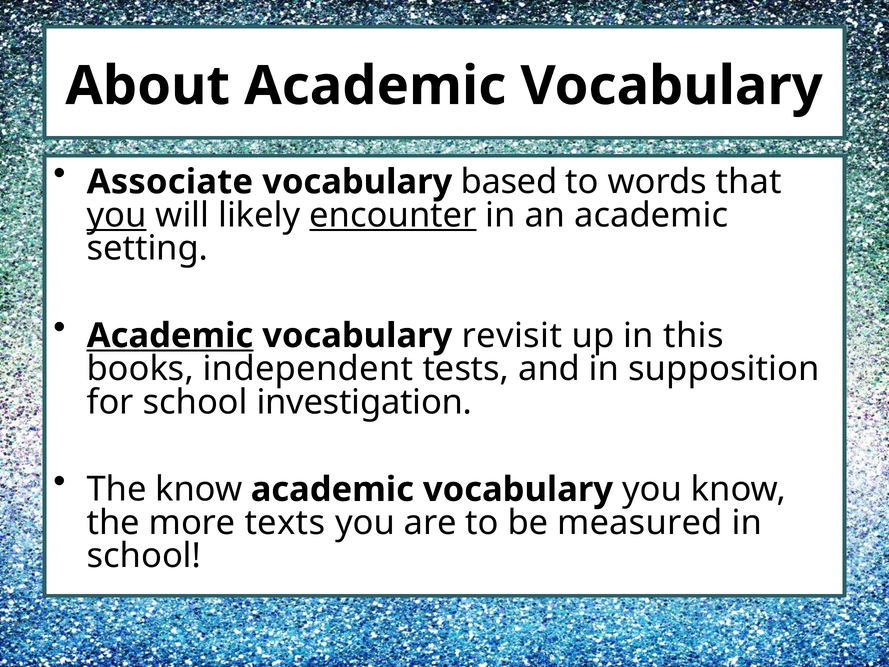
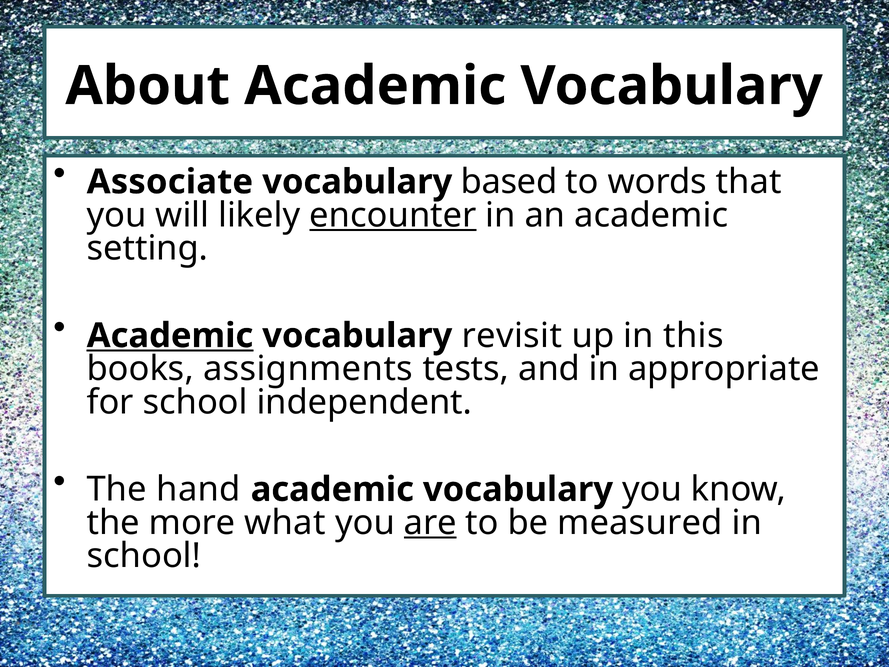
you at (117, 215) underline: present -> none
independent: independent -> assignments
supposition: supposition -> appropriate
investigation: investigation -> independent
The know: know -> hand
texts: texts -> what
are underline: none -> present
